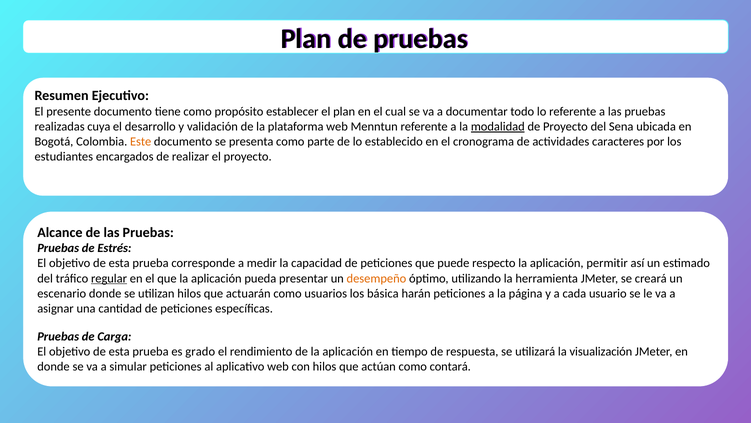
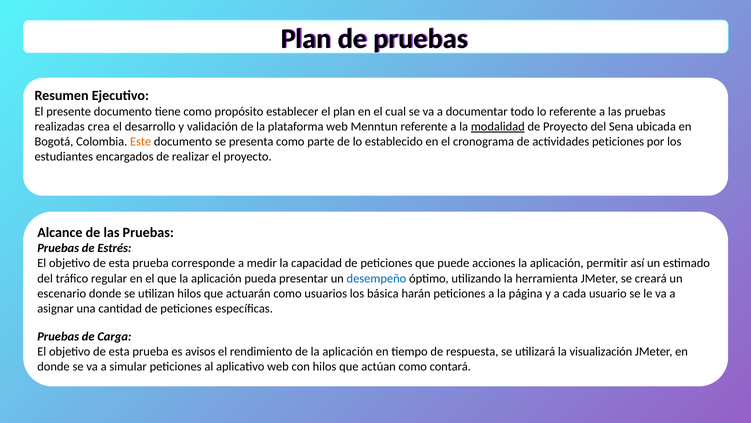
cuya: cuya -> crea
actividades caracteres: caracteres -> peticiones
respecto: respecto -> acciones
regular underline: present -> none
desempeño colour: orange -> blue
grado: grado -> avisos
